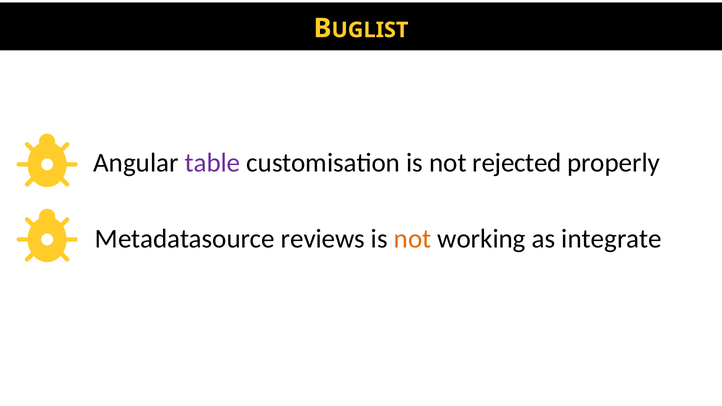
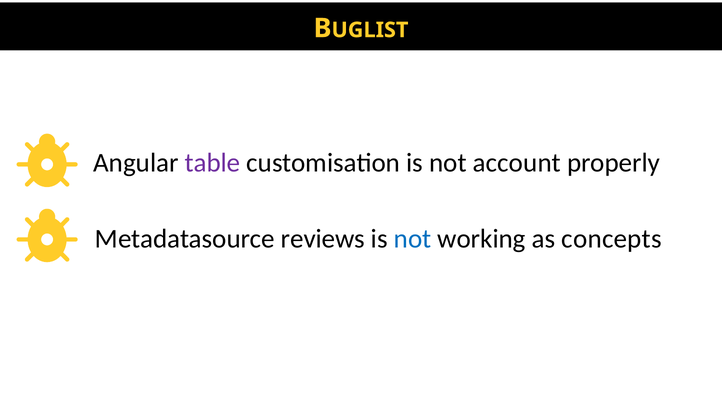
rejected: rejected -> account
not at (413, 239) colour: orange -> blue
integrate: integrate -> concepts
